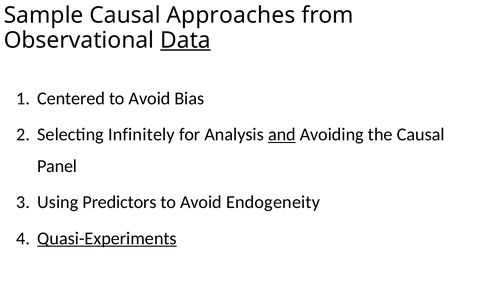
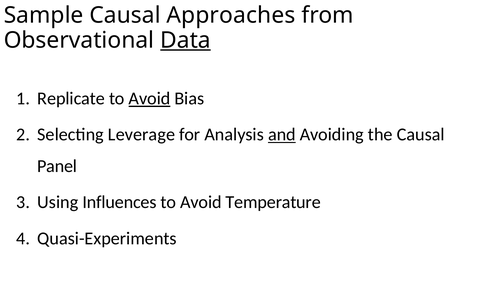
Centered: Centered -> Replicate
Avoid at (149, 98) underline: none -> present
Infinitely: Infinitely -> Leverage
Predictors: Predictors -> Influences
Endogeneity: Endogeneity -> Temperature
Quasi-Experiments underline: present -> none
